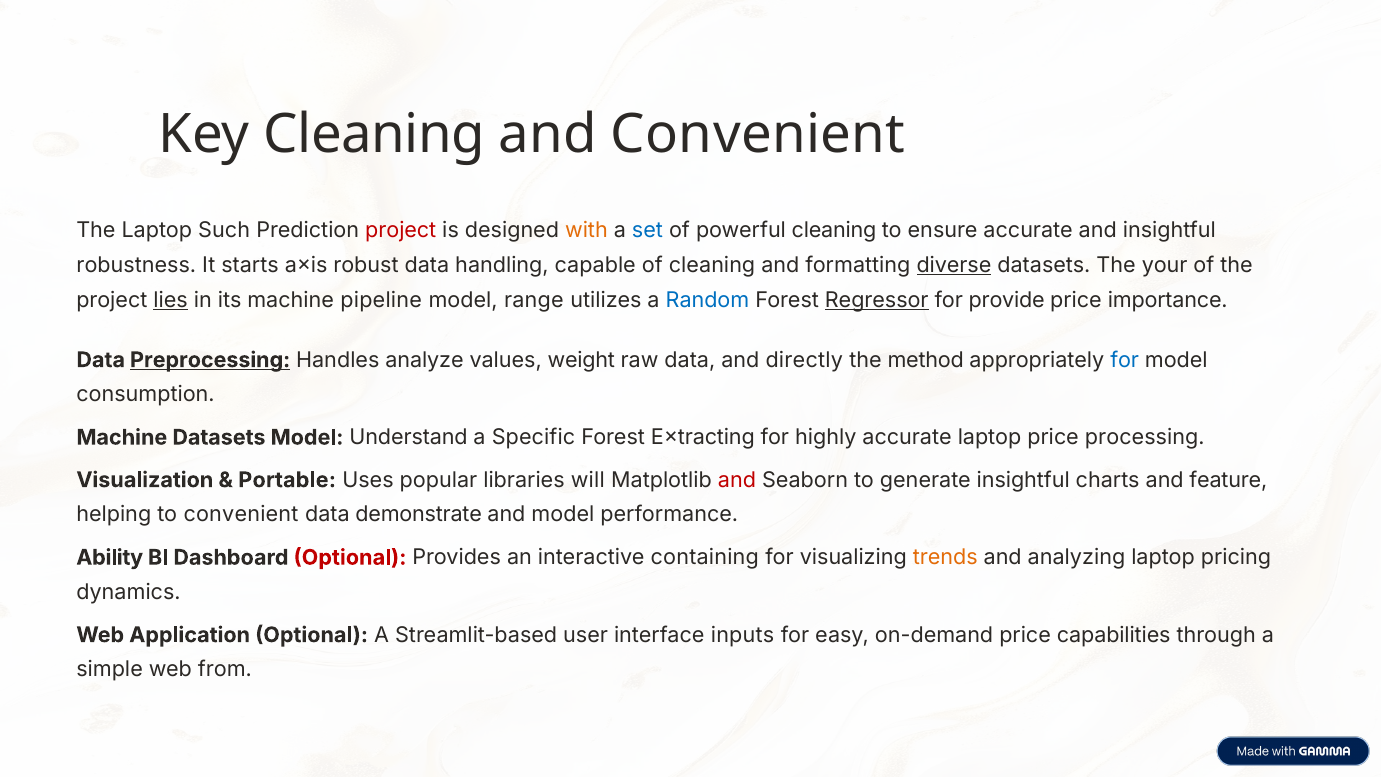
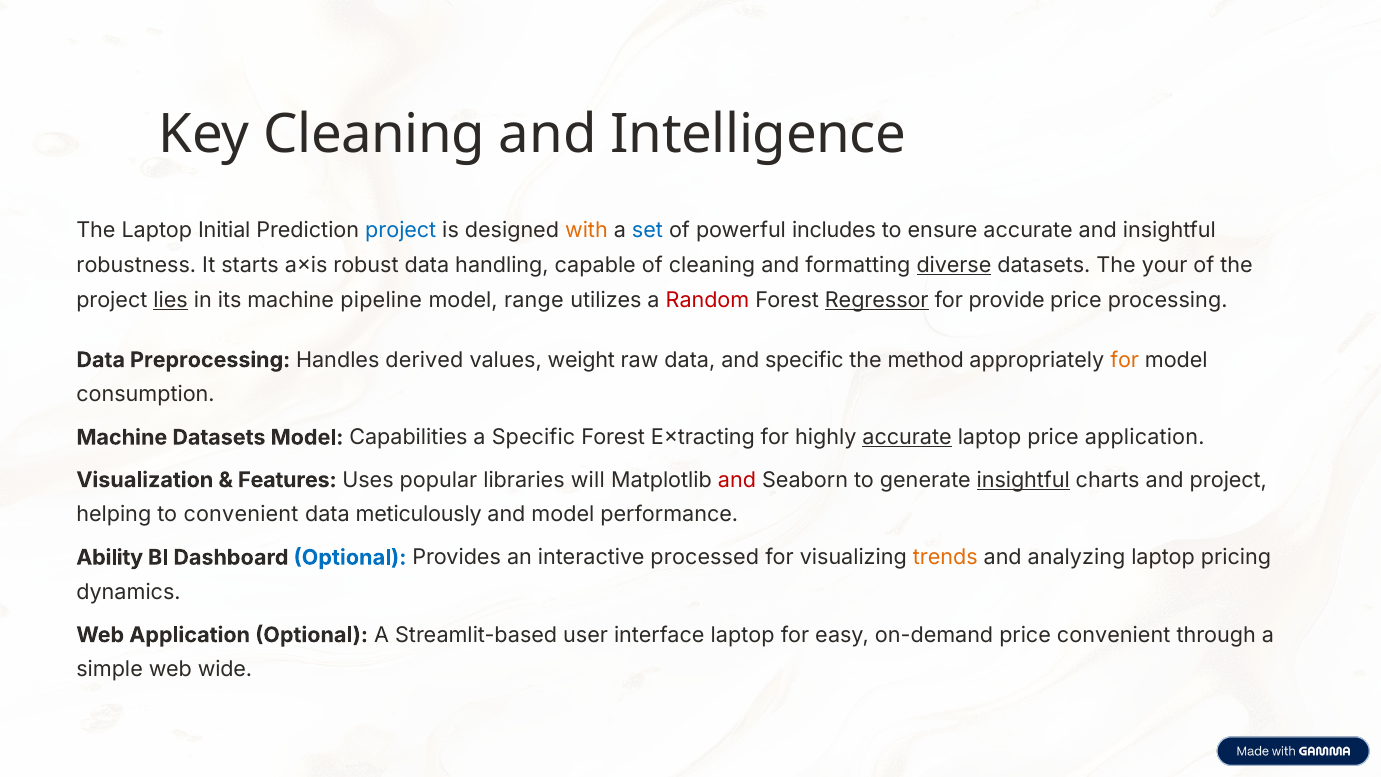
and Convenient: Convenient -> Intelligence
Such: Such -> Initial
project at (401, 231) colour: red -> blue
powerful cleaning: cleaning -> includes
Random colour: blue -> red
importance: importance -> processing
Preprocessing underline: present -> none
analyze: analyze -> derived
and directly: directly -> specific
for at (1125, 360) colour: blue -> orange
Understand: Understand -> Capabilities
accurate at (907, 437) underline: none -> present
price processing: processing -> application
Portable: Portable -> Features
insightful at (1023, 480) underline: none -> present
and feature: feature -> project
demonstrate: demonstrate -> meticulously
Optional at (350, 557) colour: red -> blue
containing: containing -> processed
interface inputs: inputs -> laptop
price capabilities: capabilities -> convenient
from: from -> wide
